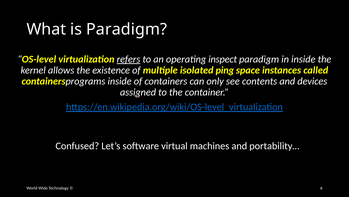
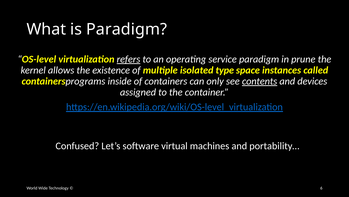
inspect: inspect -> service
in inside: inside -> prune
ping: ping -> type
contents underline: none -> present
